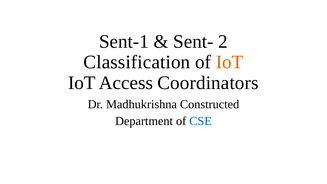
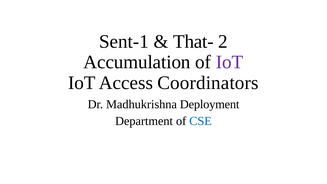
Sent-: Sent- -> That-
Classification: Classification -> Accumulation
IoT at (230, 62) colour: orange -> purple
Constructed: Constructed -> Deployment
